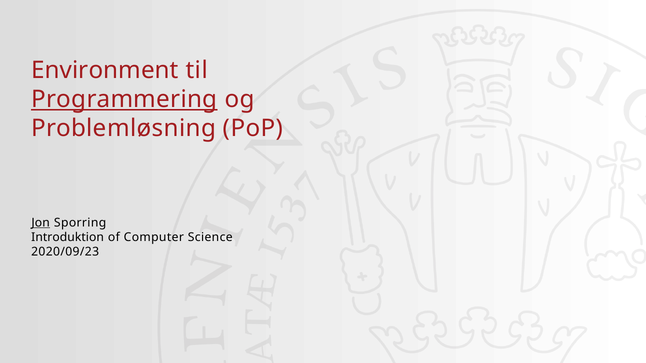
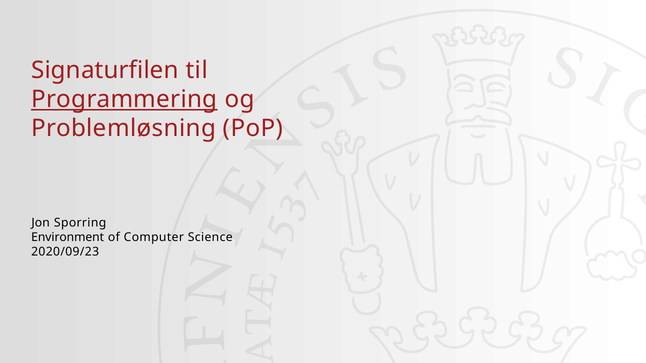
Environment: Environment -> Signaturfilen
Jon underline: present -> none
Introduktion: Introduktion -> Environment
